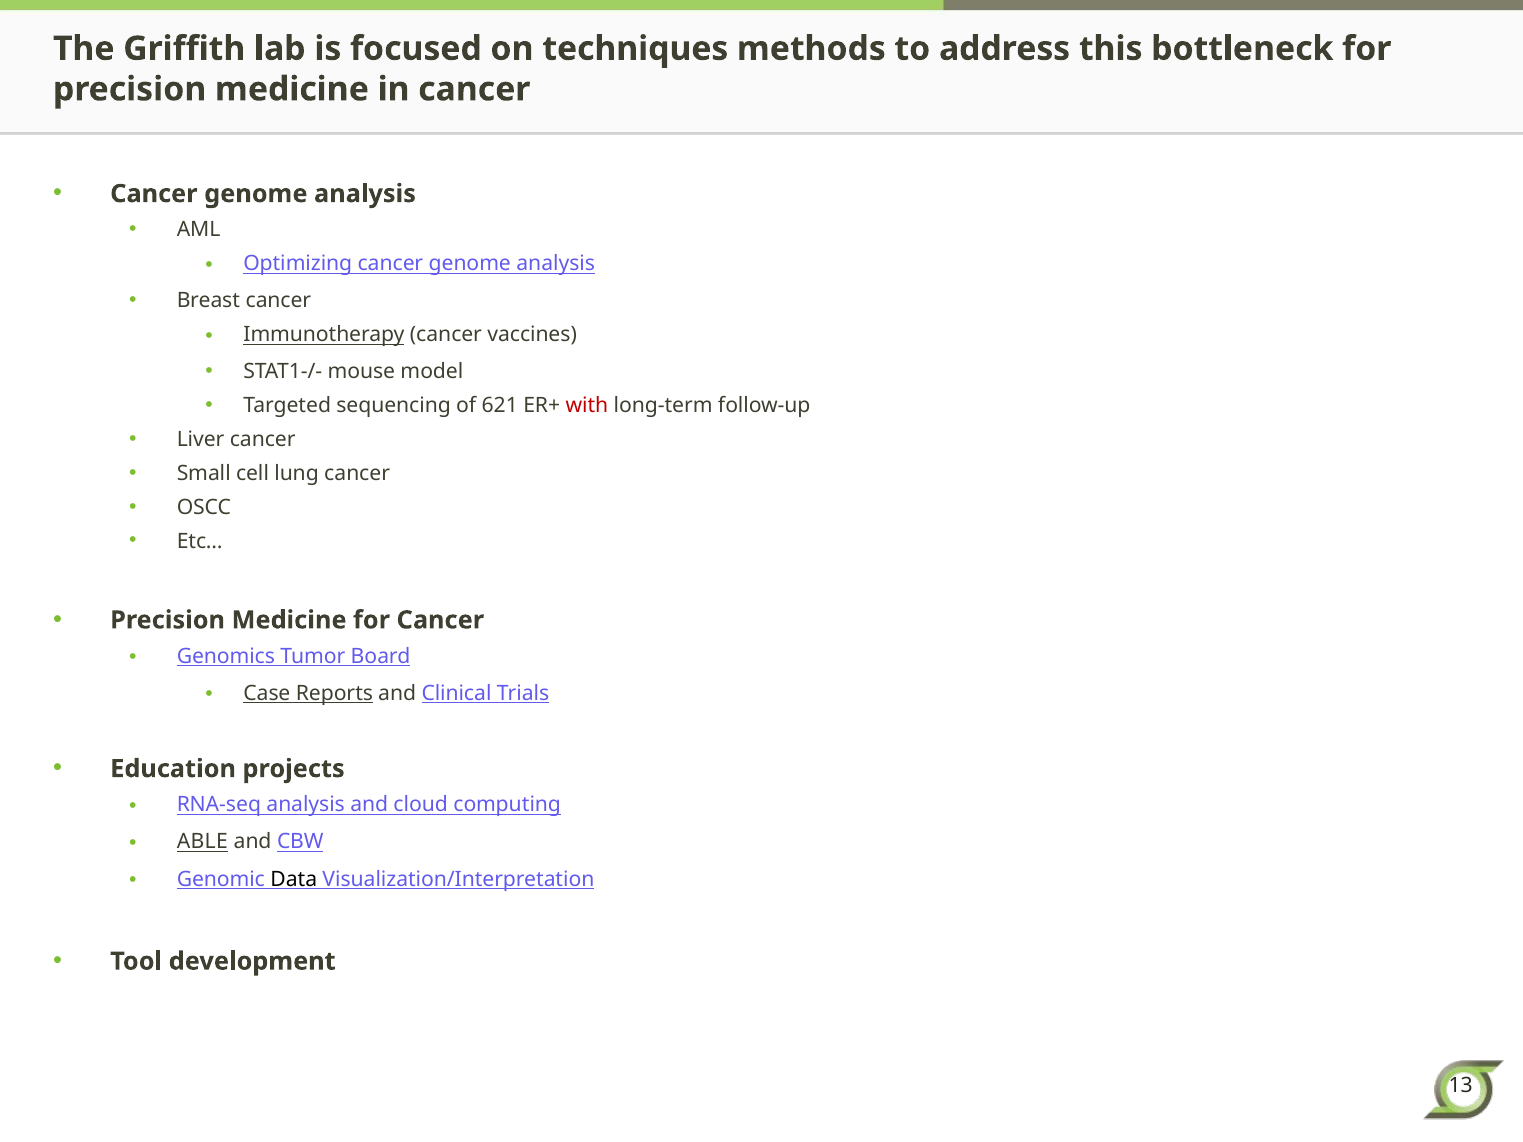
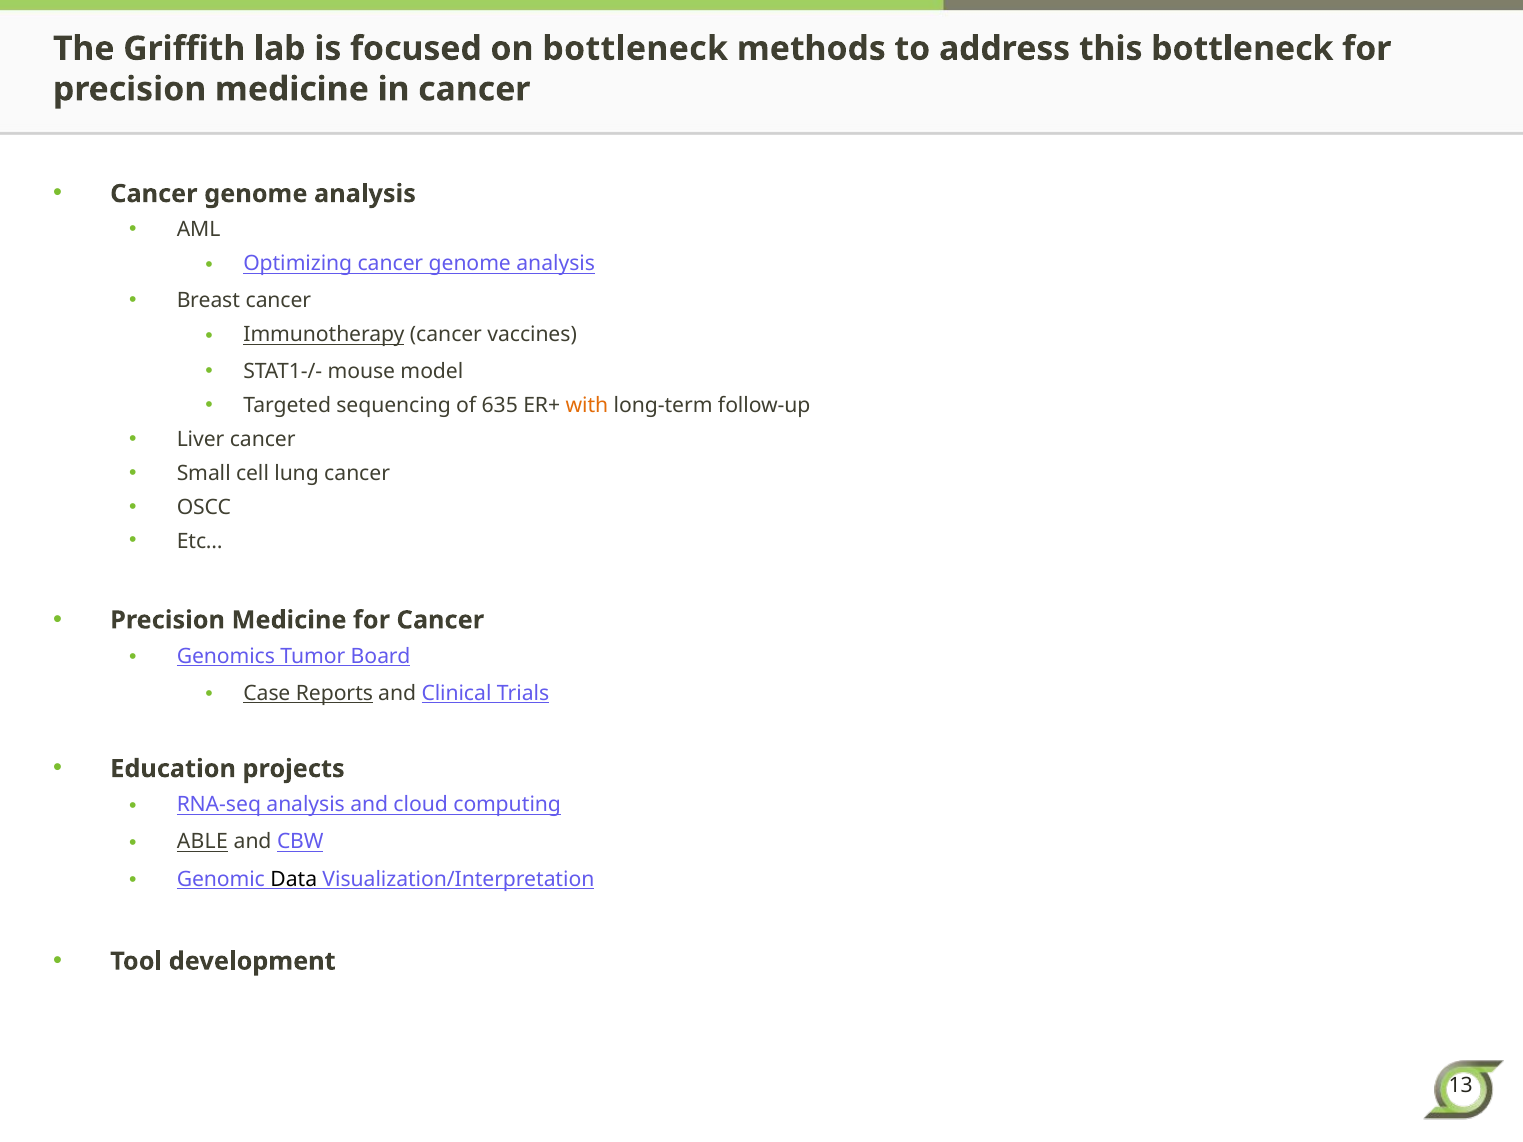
on techniques: techniques -> bottleneck
621: 621 -> 635
with colour: red -> orange
